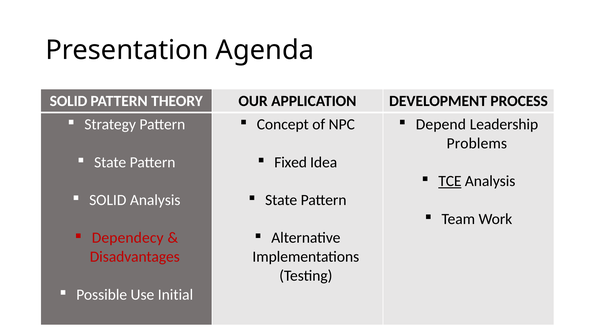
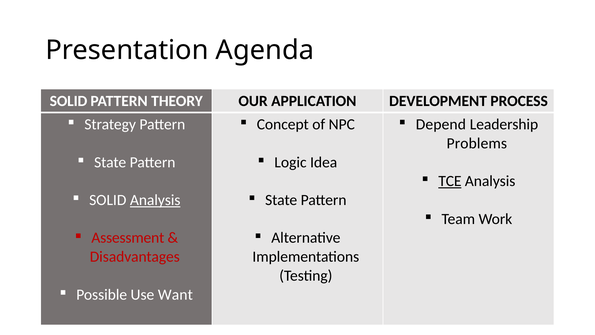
Fixed: Fixed -> Logic
Analysis at (155, 200) underline: none -> present
Dependecy: Dependecy -> Assessment
Initial: Initial -> Want
